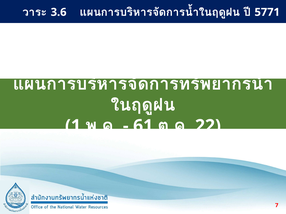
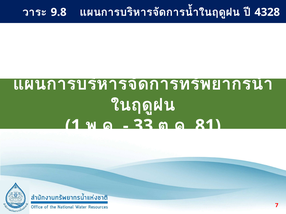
3.6: 3.6 -> 9.8
5771: 5771 -> 4328
61: 61 -> 33
22: 22 -> 81
